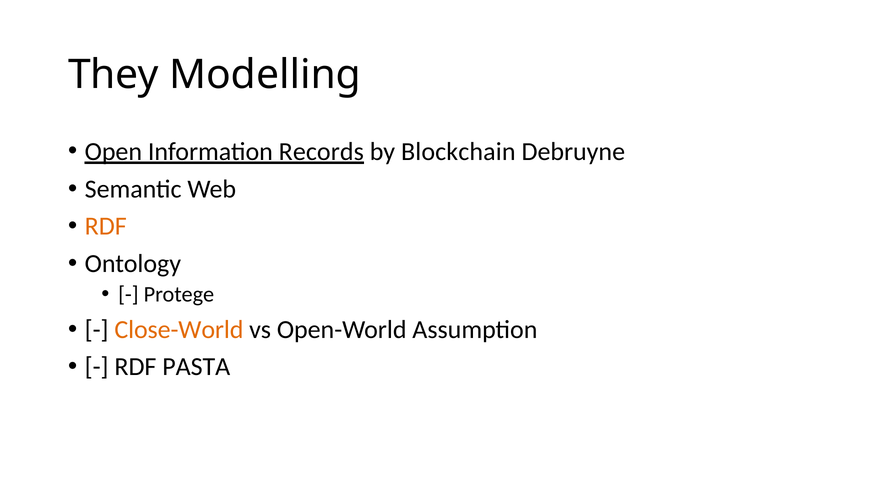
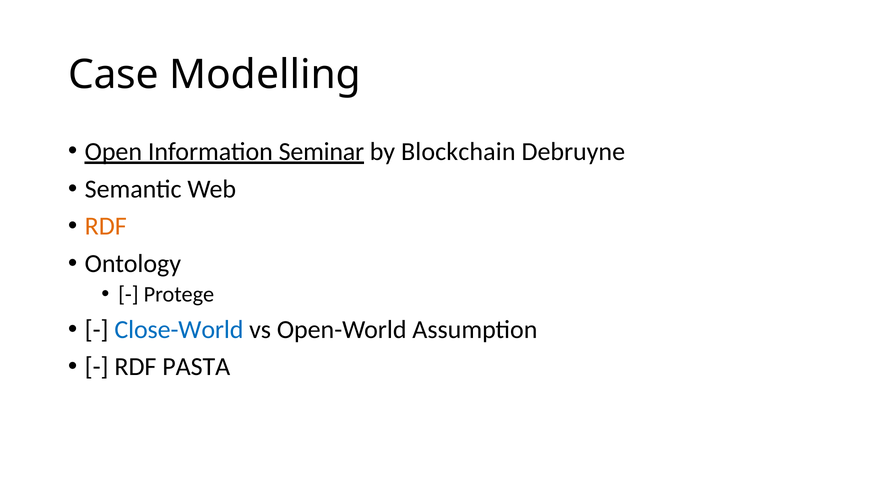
They: They -> Case
Records: Records -> Seminar
Close-World colour: orange -> blue
